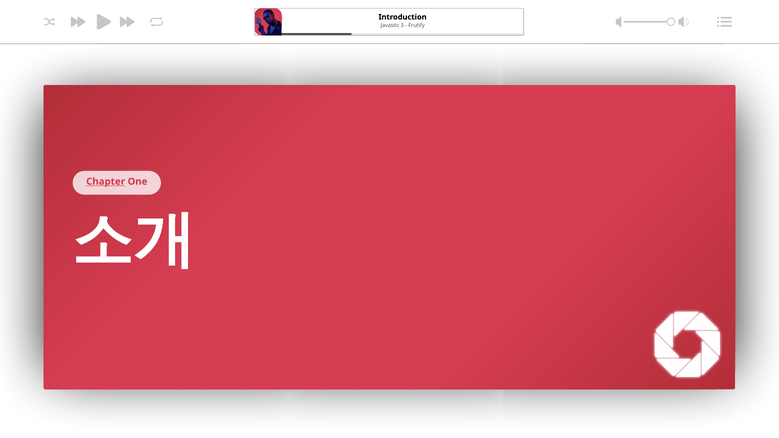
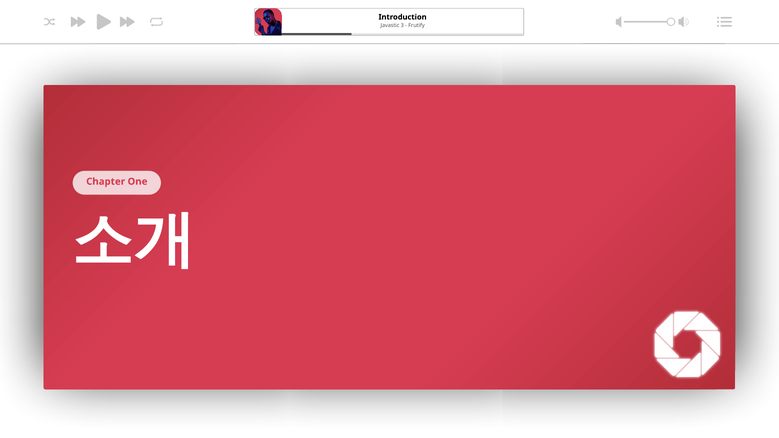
Chapter underline: present -> none
